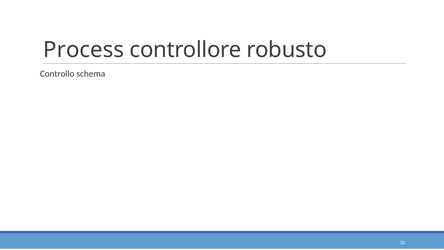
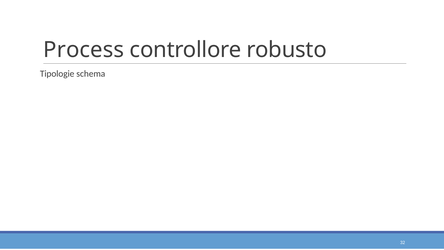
Controllo: Controllo -> Tipologie
